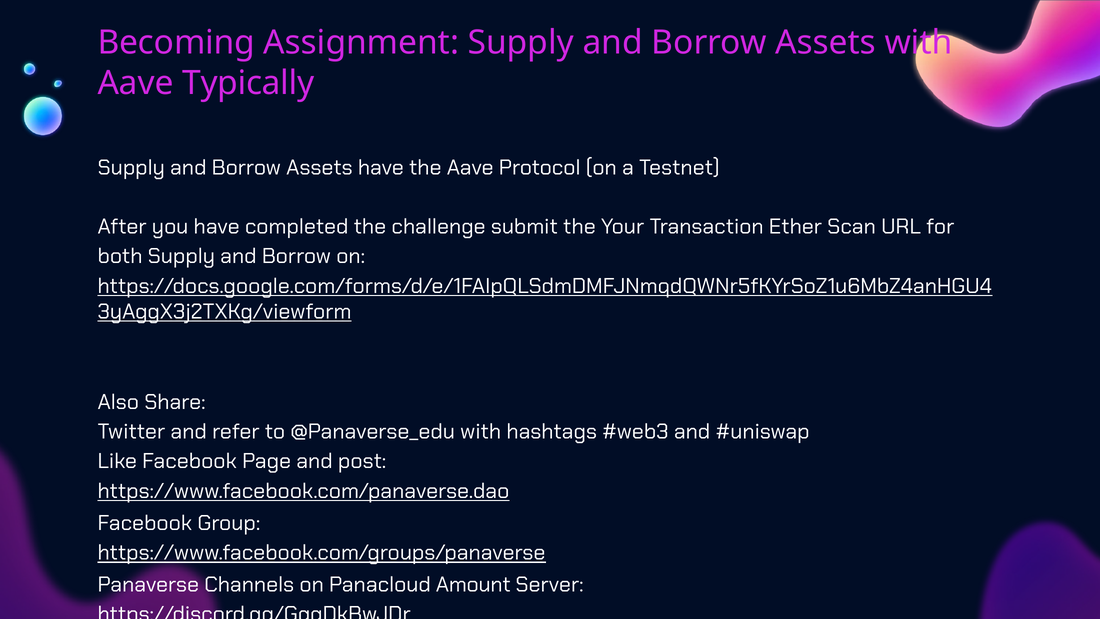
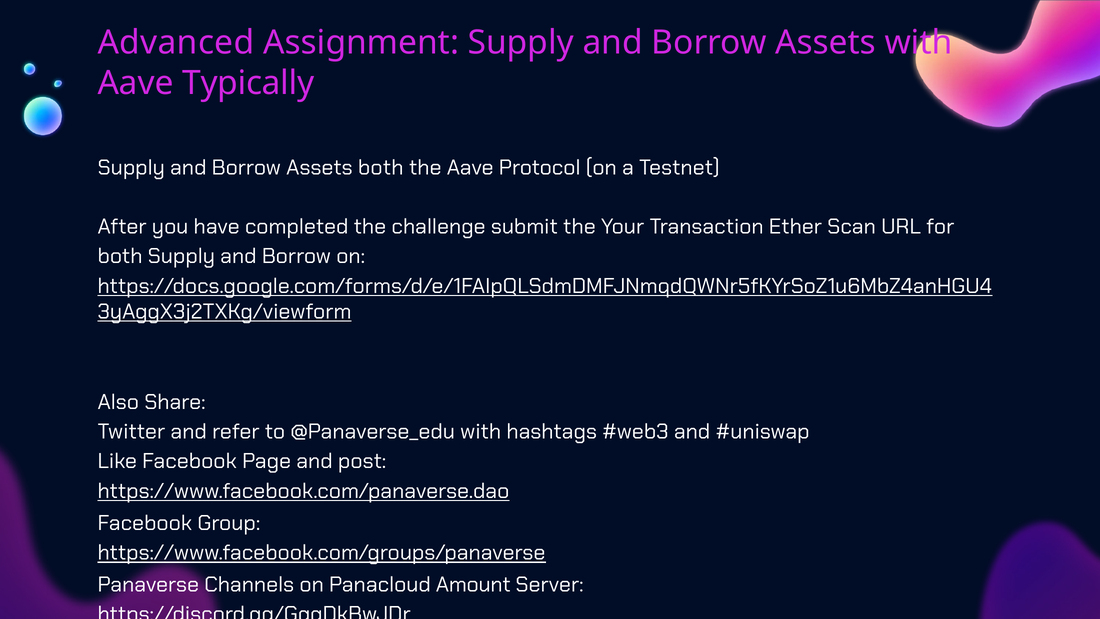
Becoming: Becoming -> Advanced
Assets have: have -> both
